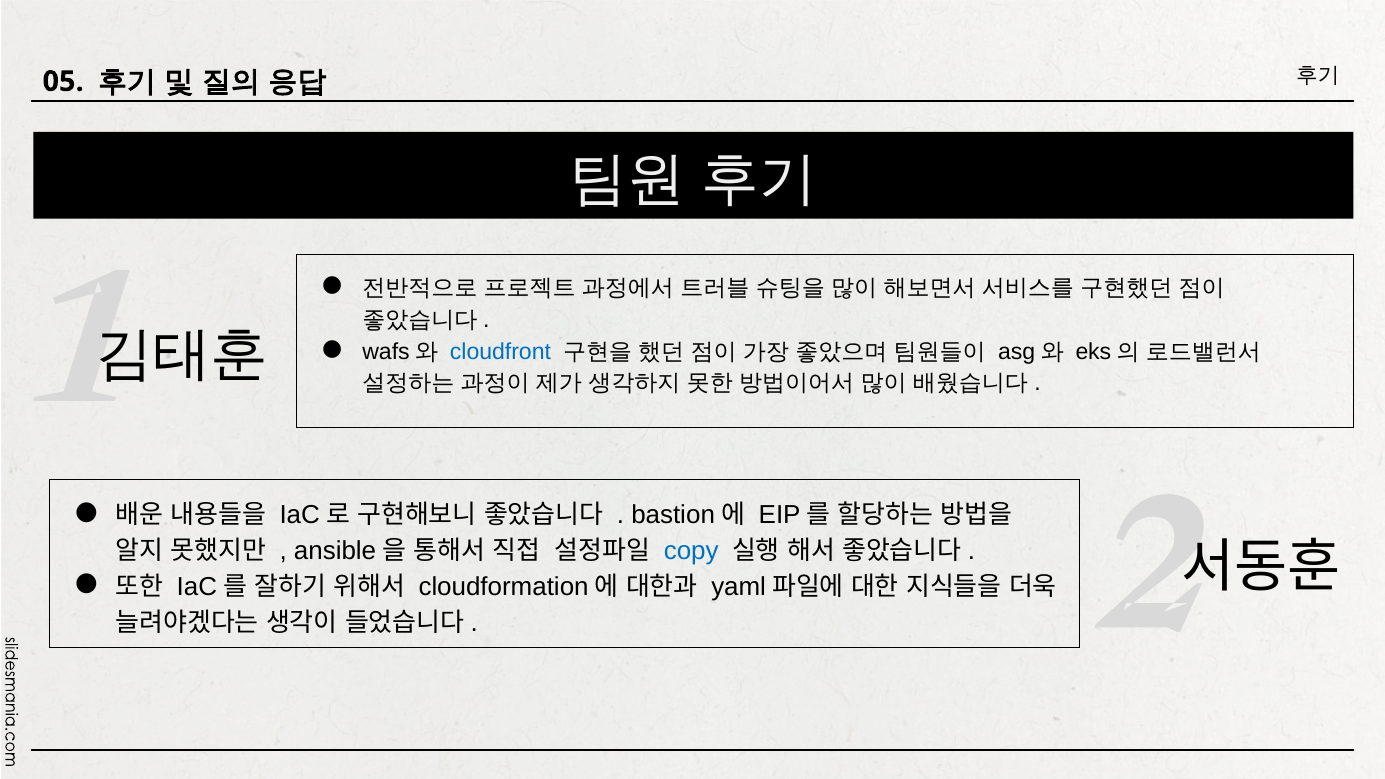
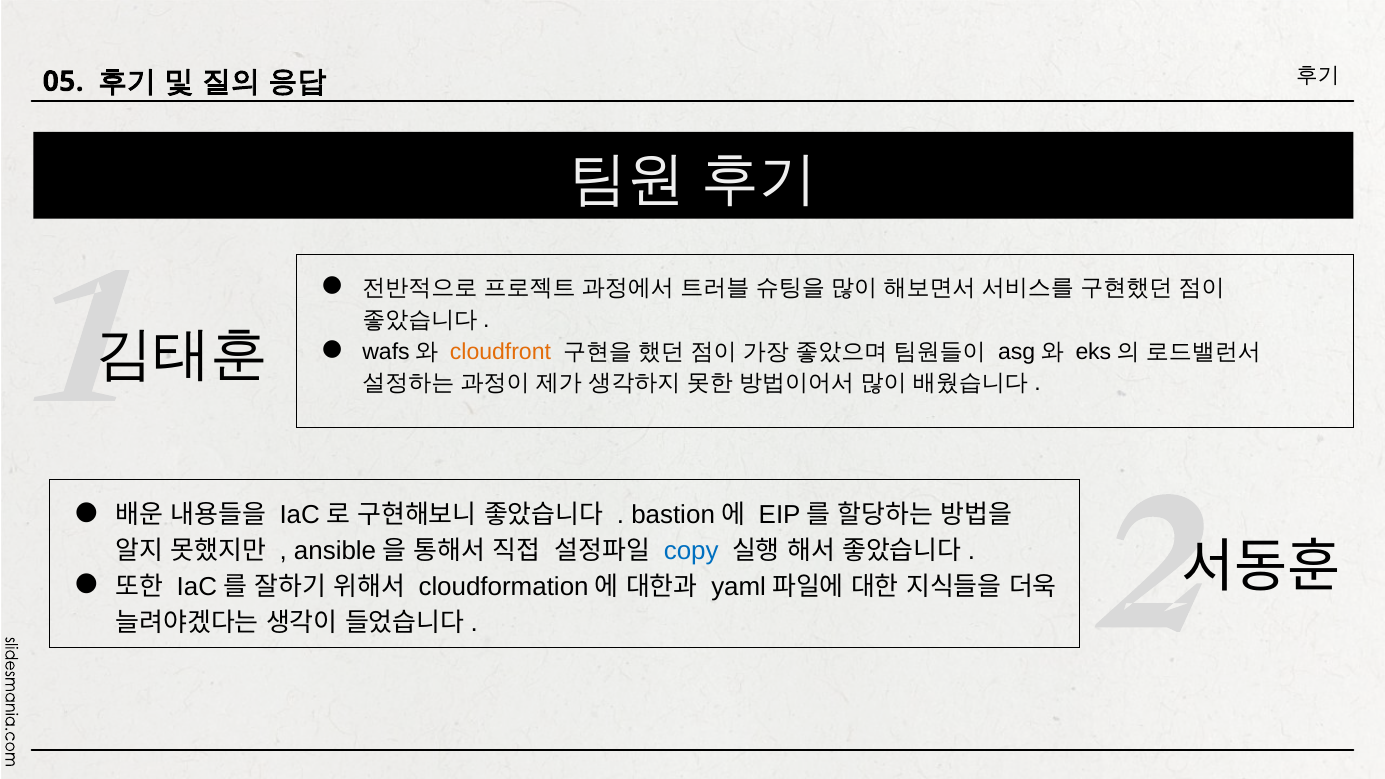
cloudfront colour: blue -> orange
